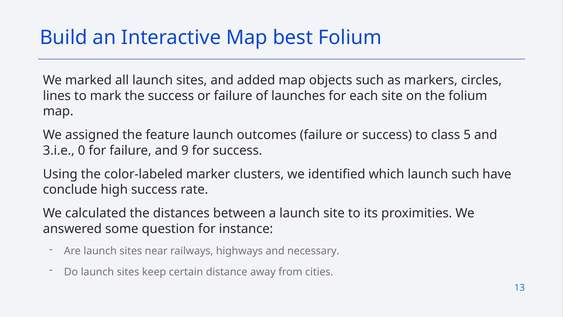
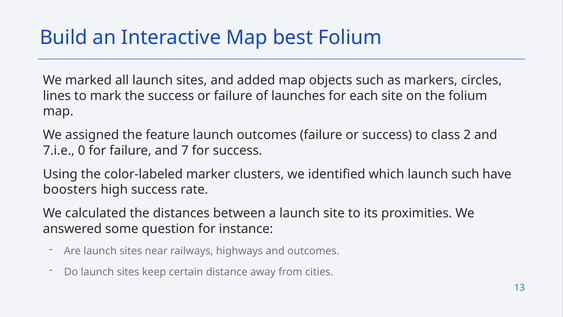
5: 5 -> 2
3.i.e: 3.i.e -> 7.i.e
9: 9 -> 7
conclude: conclude -> boosters
and necessary: necessary -> outcomes
